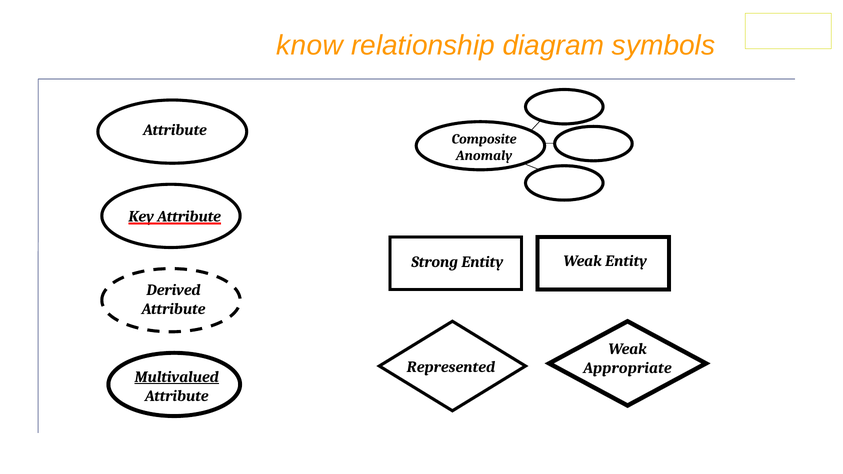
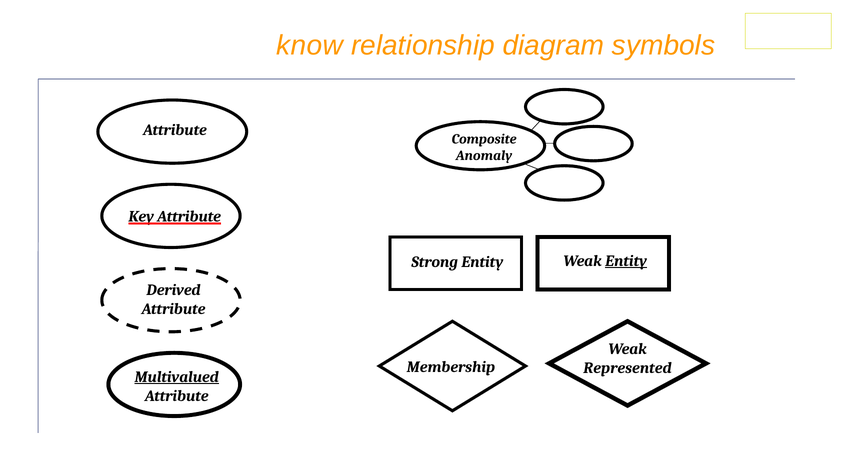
Entity at (626, 261) underline: none -> present
Represented: Represented -> Membership
Appropriate: Appropriate -> Represented
